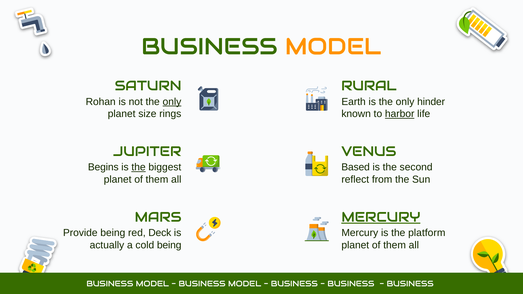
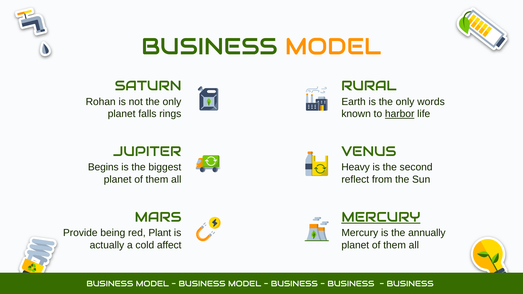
only at (172, 102) underline: present -> none
hinder: hinder -> words
size: size -> falls
the at (139, 167) underline: present -> none
Based: Based -> Heavy
Deck: Deck -> Plant
platform: platform -> annually
cold being: being -> affect
